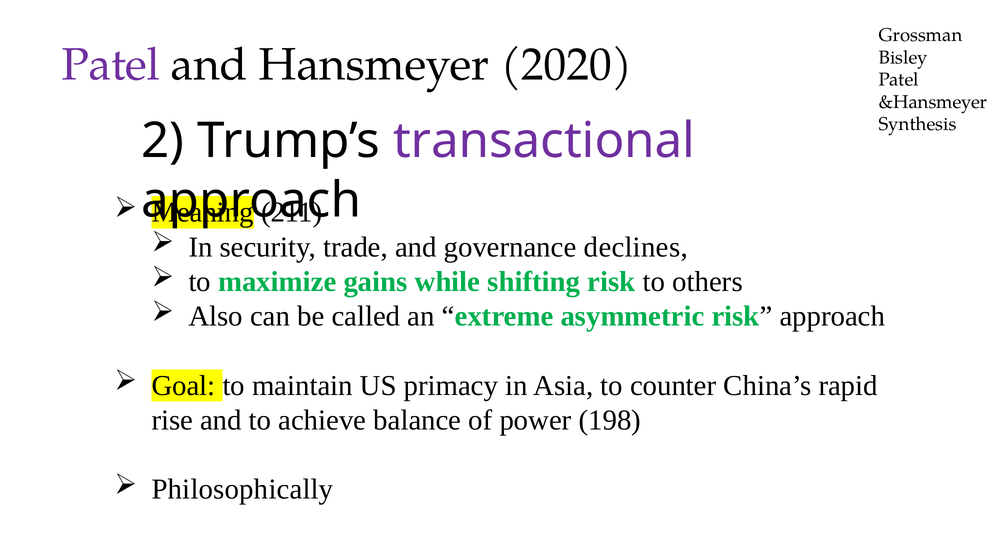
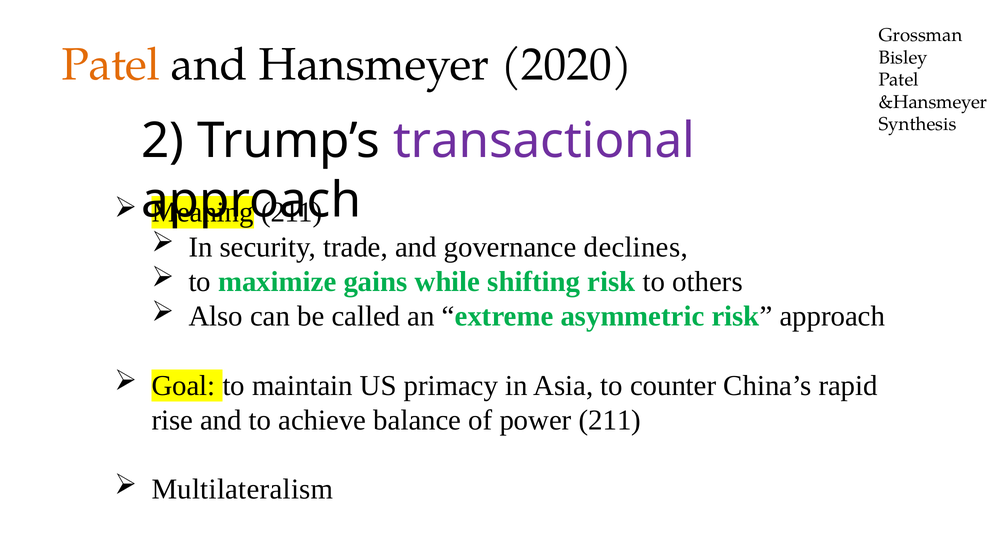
Patel at (111, 65) colour: purple -> orange
power 198: 198 -> 211
Philosophically: Philosophically -> Multilateralism
